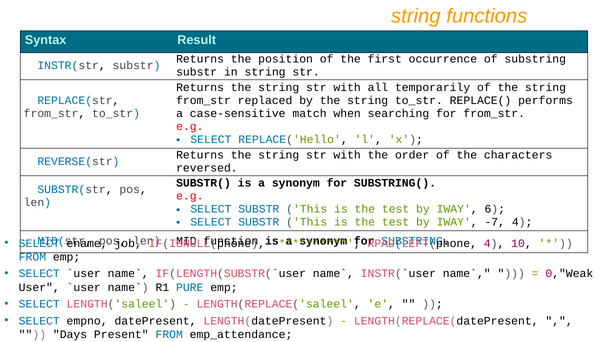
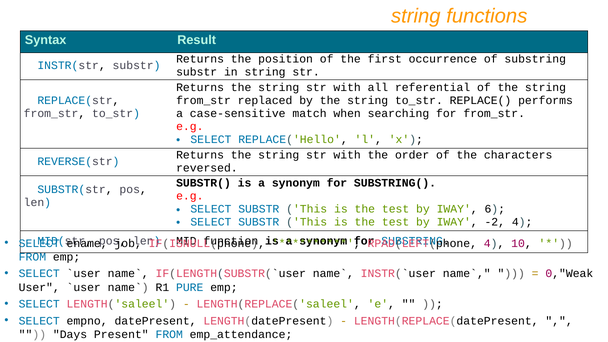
temporarily: temporarily -> referential
-7: -7 -> -2
